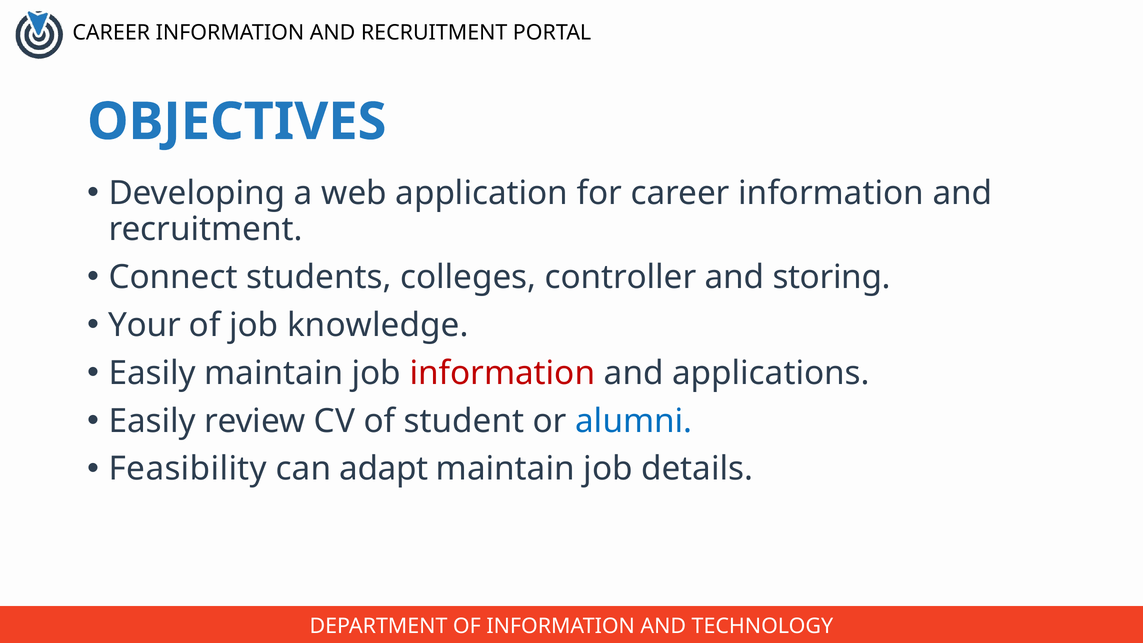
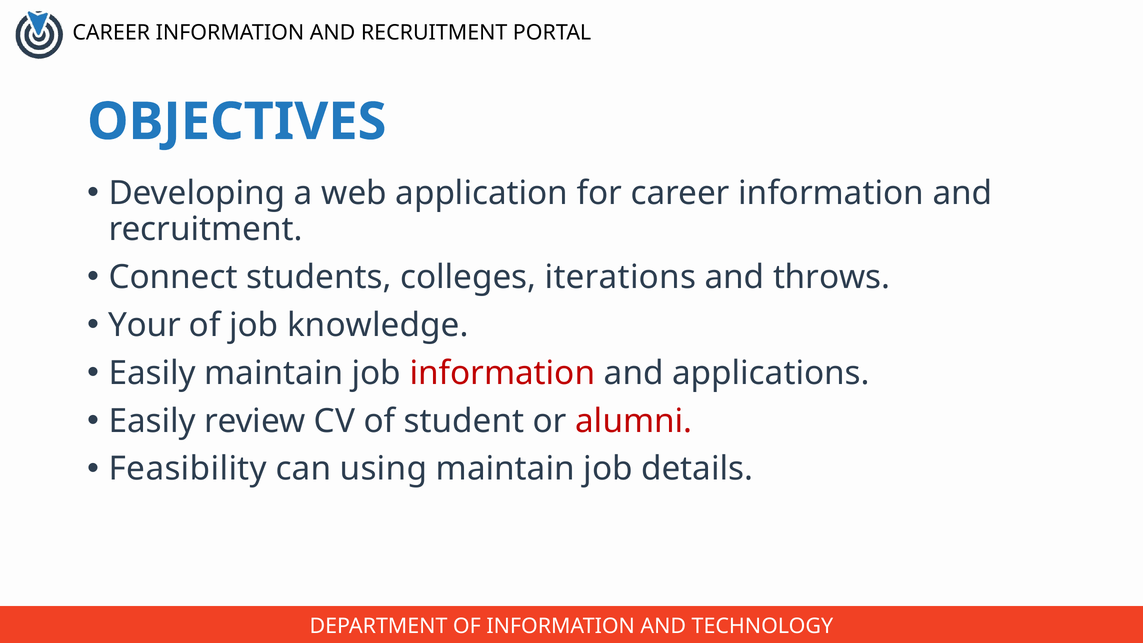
controller: controller -> iterations
storing: storing -> throws
alumni colour: blue -> red
adapt: adapt -> using
